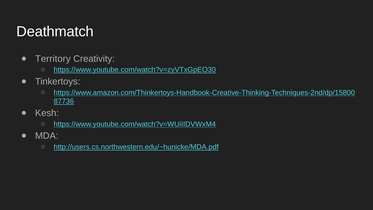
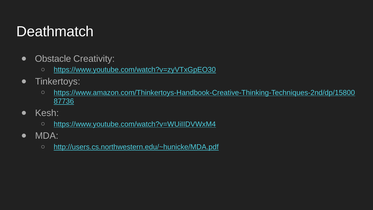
Territory: Territory -> Obstacle
